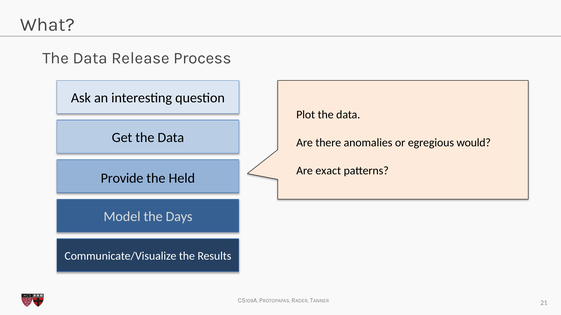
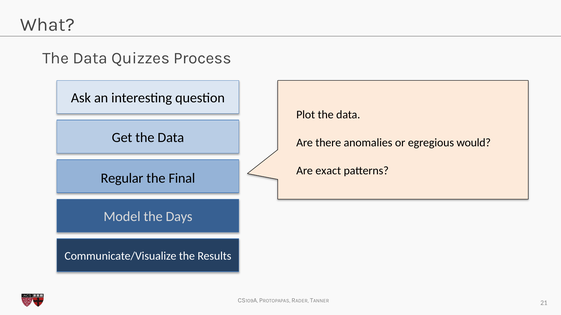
Release: Release -> Quizzes
Provide: Provide -> Regular
Held: Held -> Final
